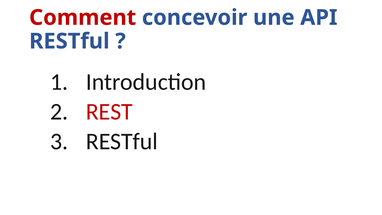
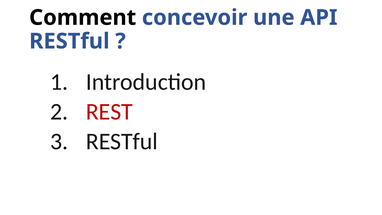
Comment colour: red -> black
